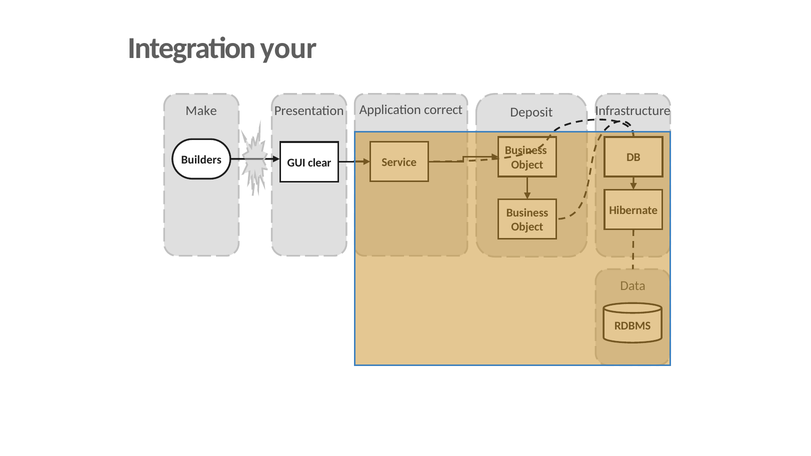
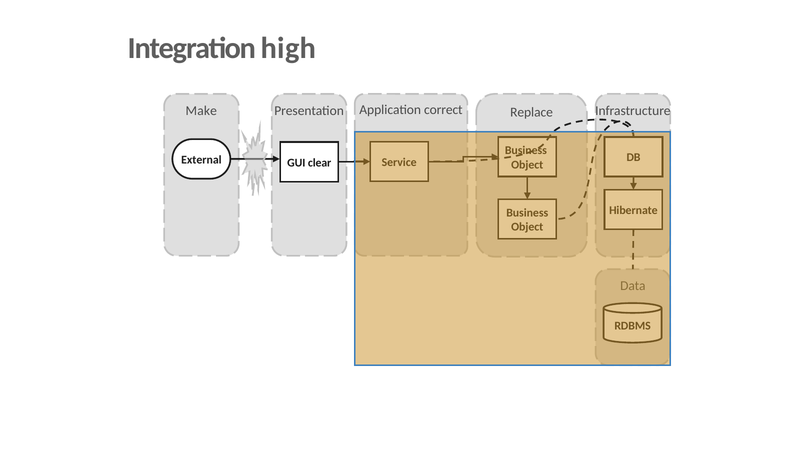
your: your -> high
Deposit: Deposit -> Replace
Builders: Builders -> External
